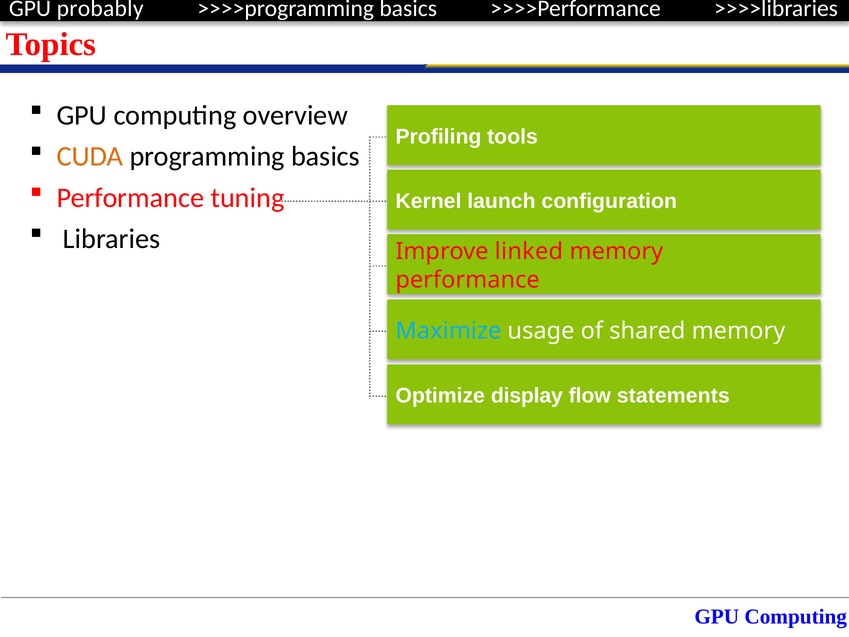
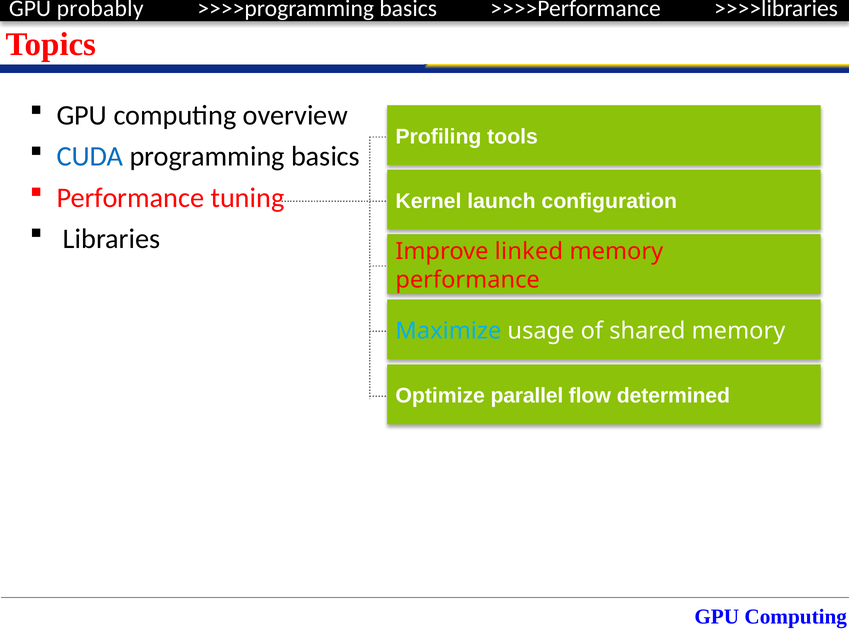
CUDA colour: orange -> blue
display: display -> parallel
statements: statements -> determined
